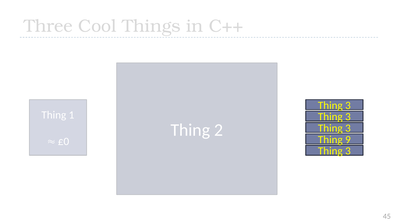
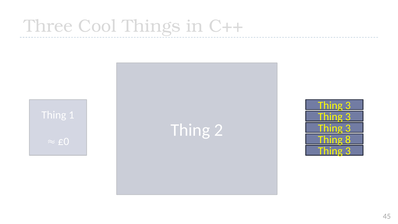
9: 9 -> 8
